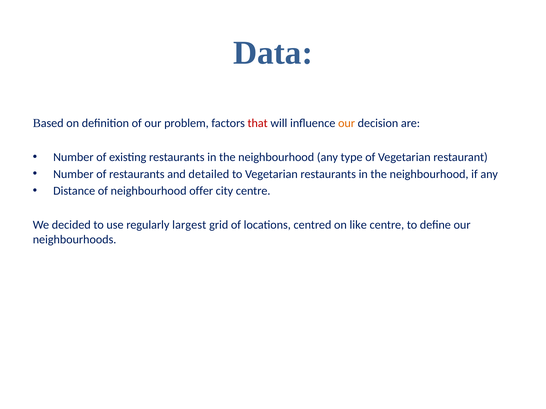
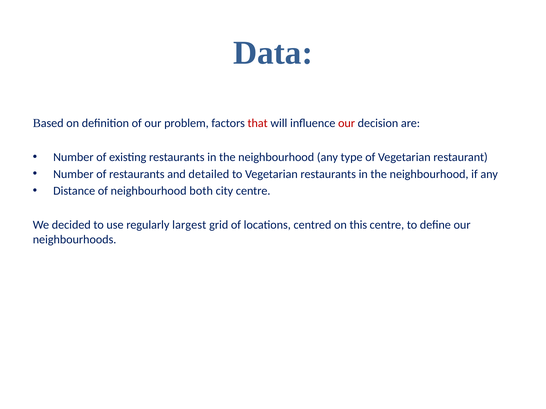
our at (347, 123) colour: orange -> red
offer: offer -> both
like: like -> this
